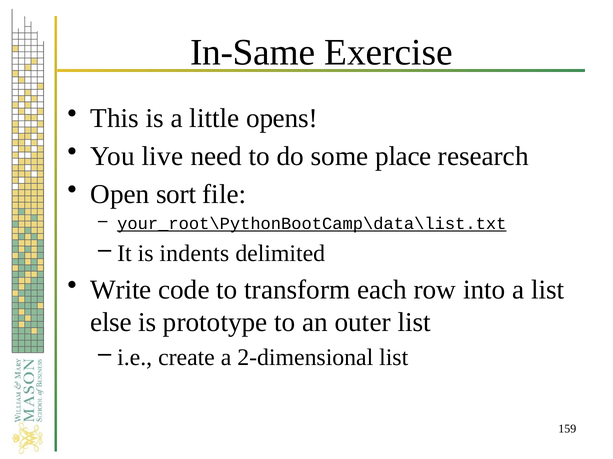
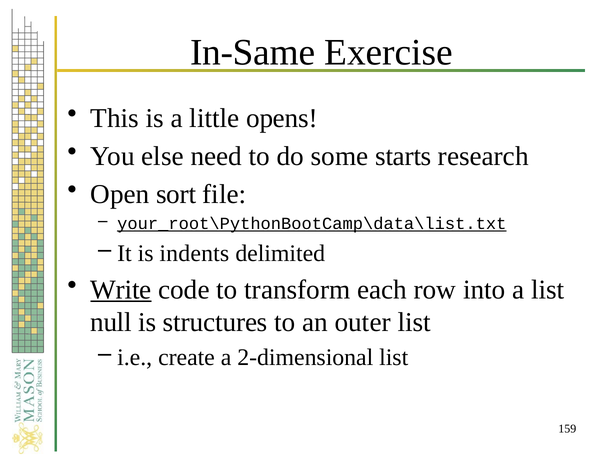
live: live -> else
place: place -> starts
Write underline: none -> present
else: else -> null
prototype: prototype -> structures
